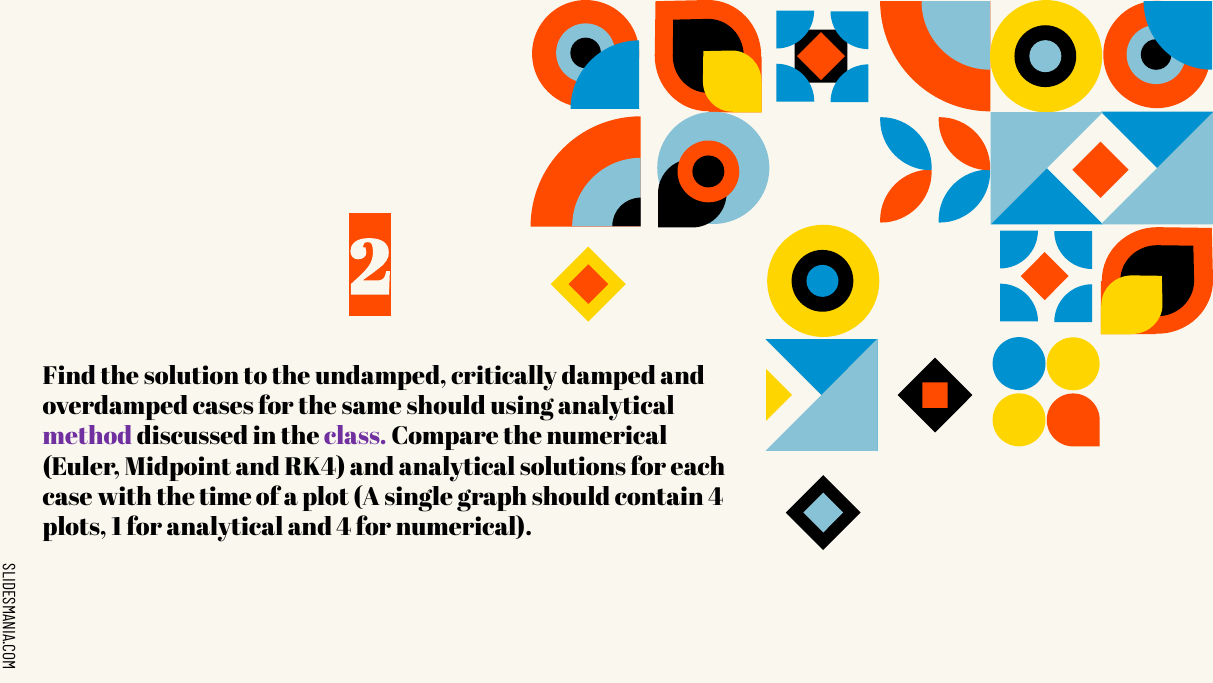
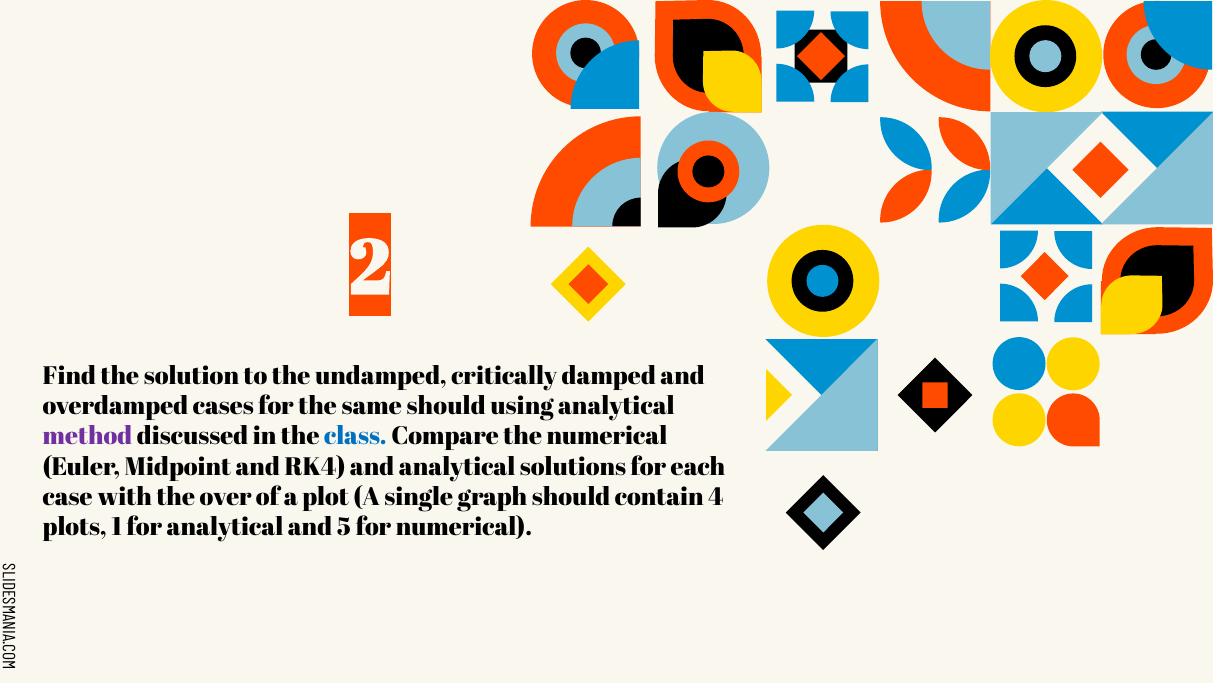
class colour: purple -> blue
time: time -> over
and 4: 4 -> 5
